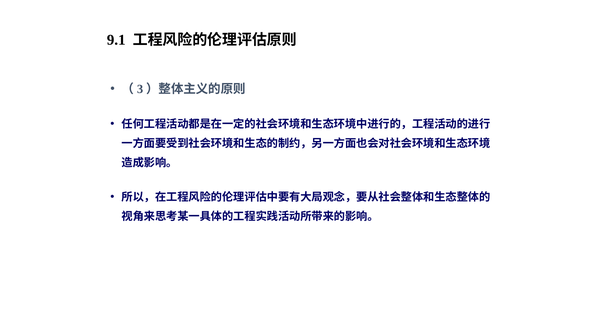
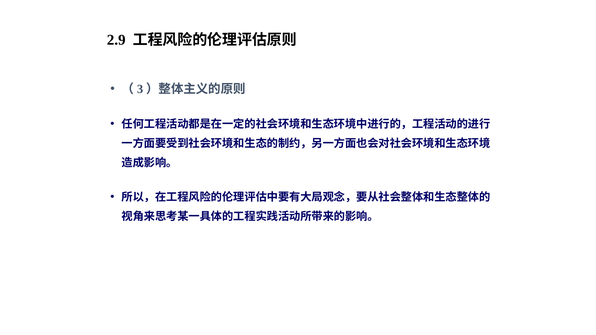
9.1: 9.1 -> 2.9
